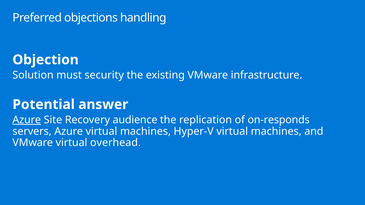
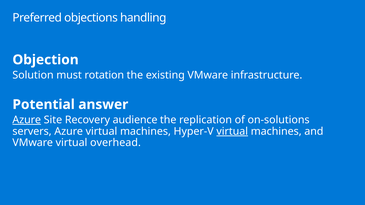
security: security -> rotation
on-responds: on-responds -> on-solutions
virtual at (232, 131) underline: none -> present
